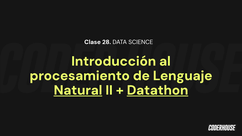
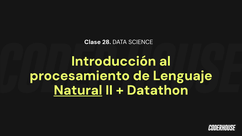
Datathon underline: present -> none
